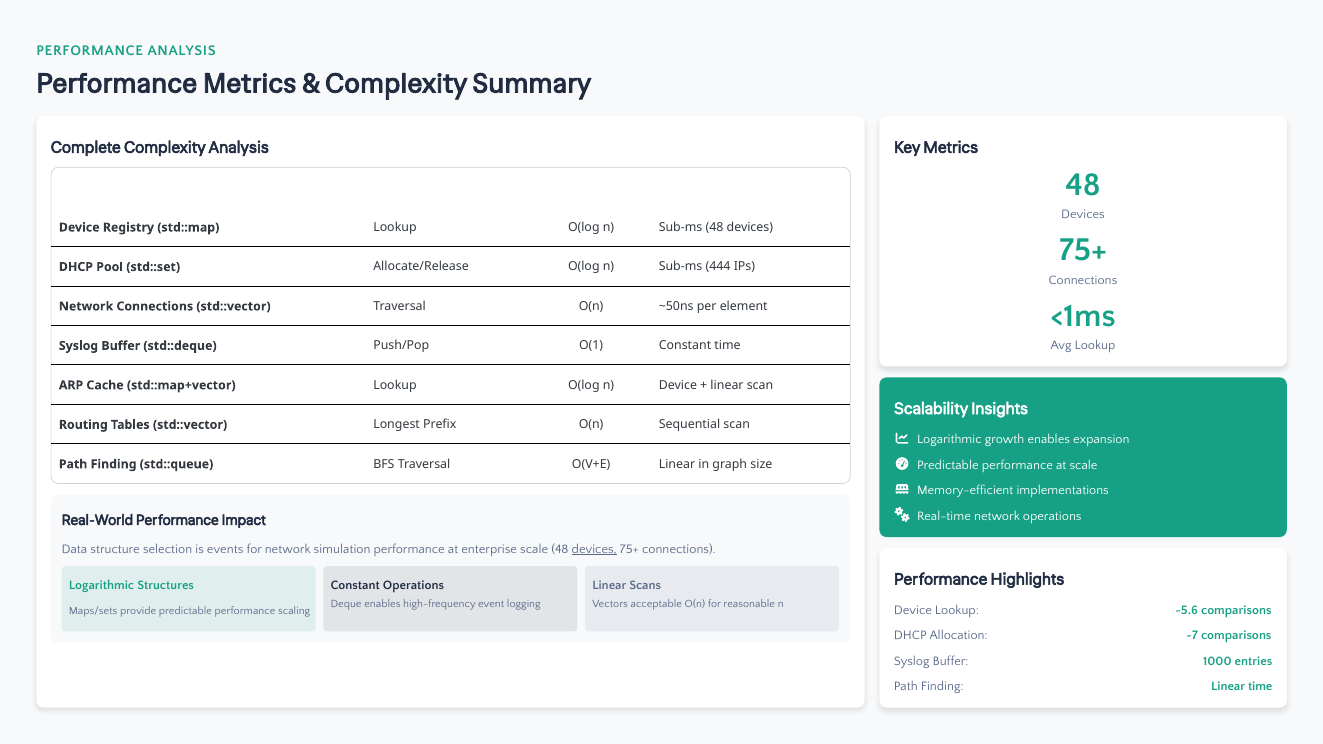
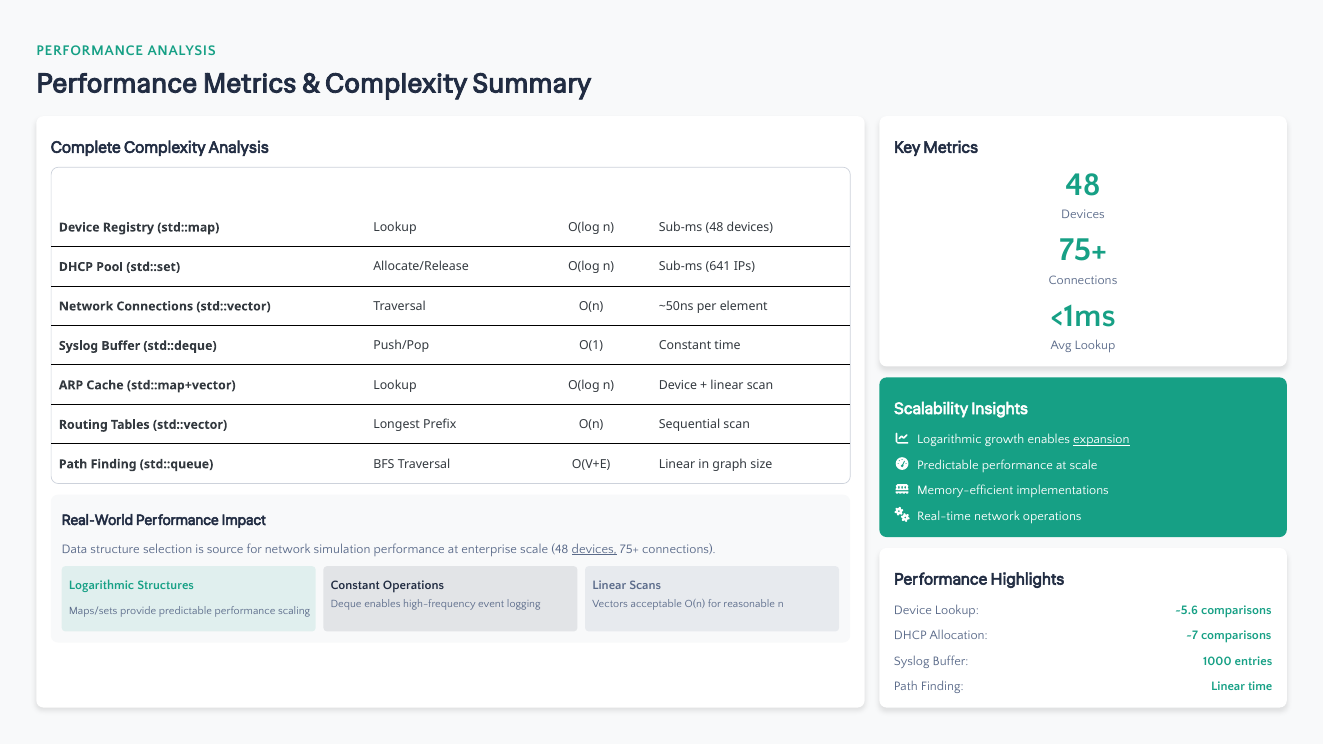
444: 444 -> 641
expansion underline: none -> present
events: events -> source
